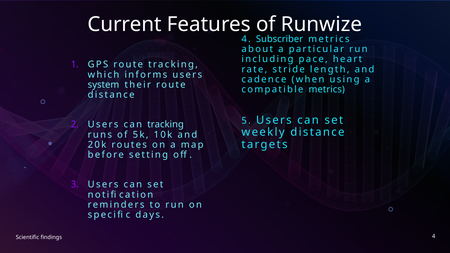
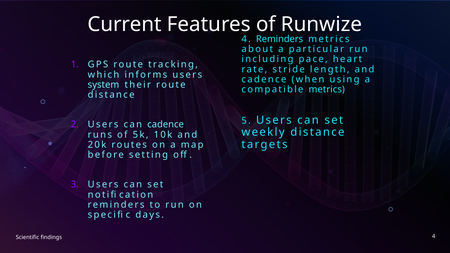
4 Subscriber: Subscriber -> Reminders
can tracking: tracking -> cadence
